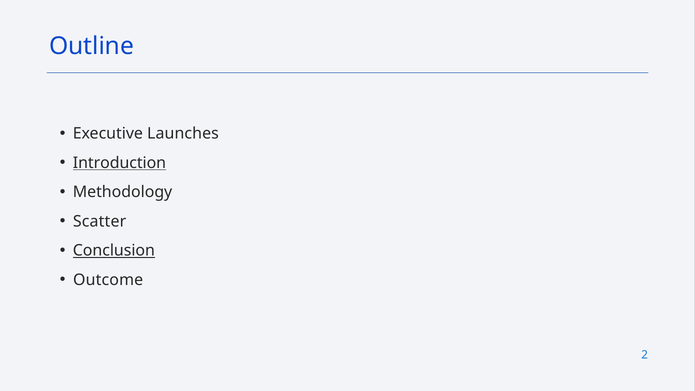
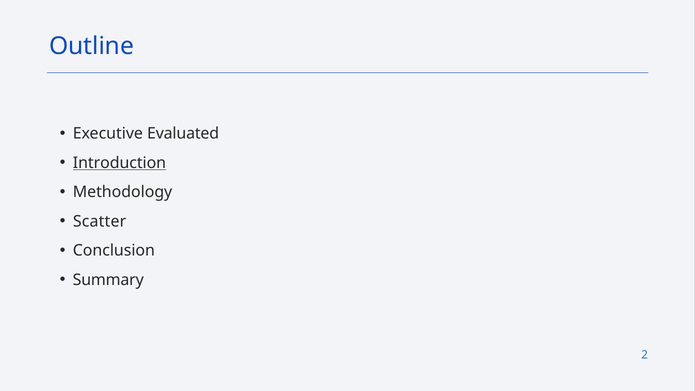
Launches: Launches -> Evaluated
Conclusion underline: present -> none
Outcome: Outcome -> Summary
